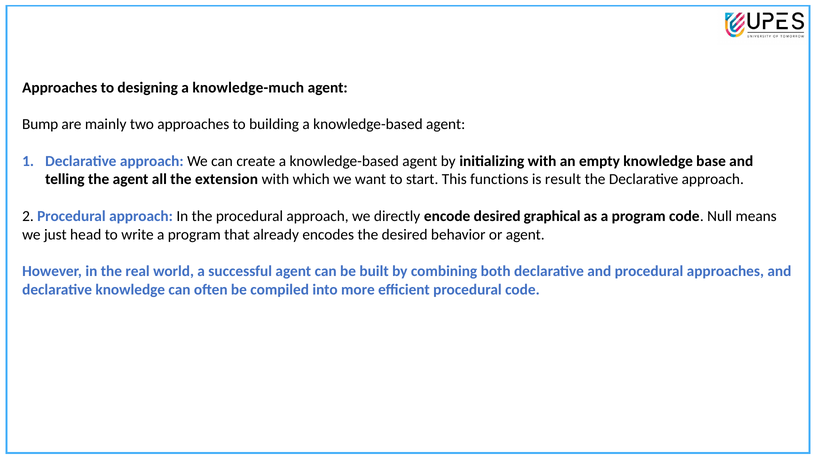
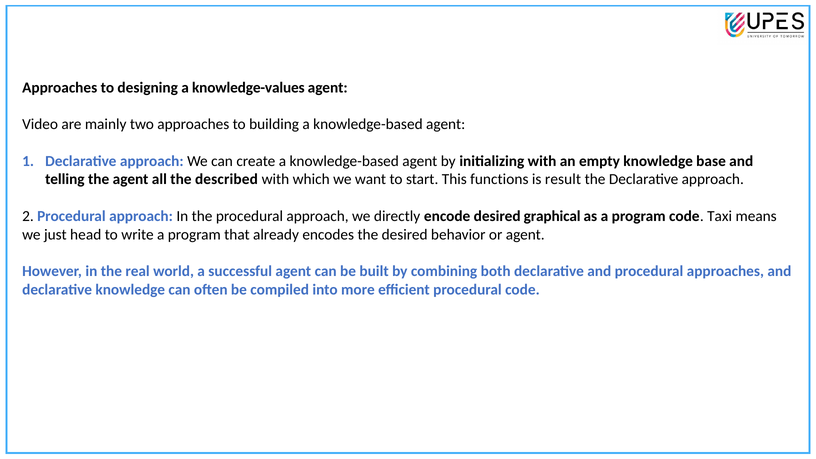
knowledge-much: knowledge-much -> knowledge-values
Bump: Bump -> Video
extension: extension -> described
Null: Null -> Taxi
